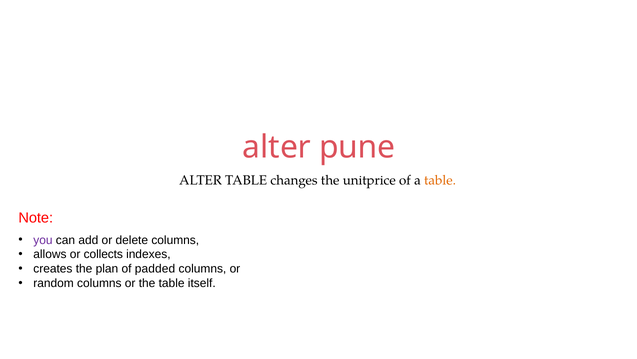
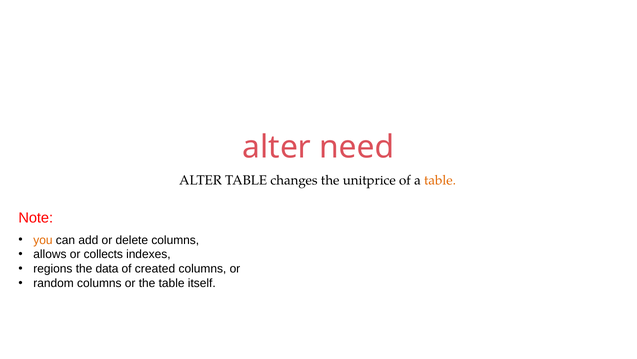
pune: pune -> need
you colour: purple -> orange
creates: creates -> regions
plan: plan -> data
padded: padded -> created
